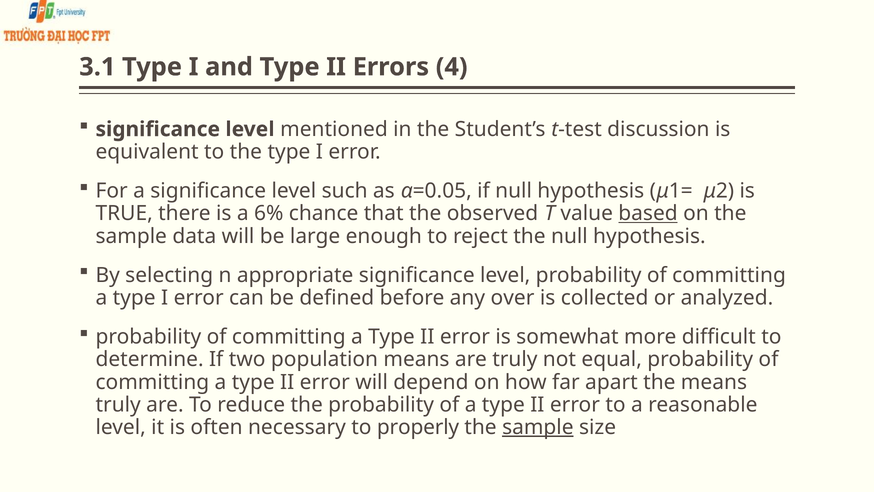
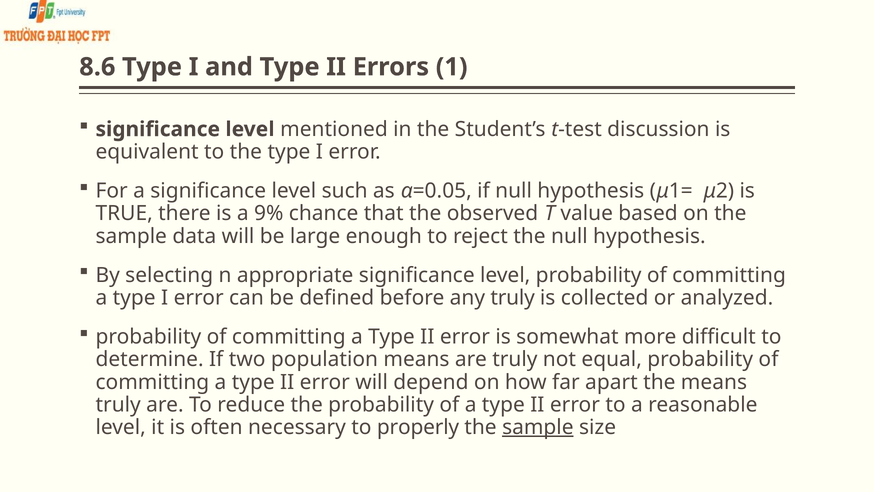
3.1: 3.1 -> 8.6
4: 4 -> 1
6%: 6% -> 9%
based underline: present -> none
any over: over -> truly
